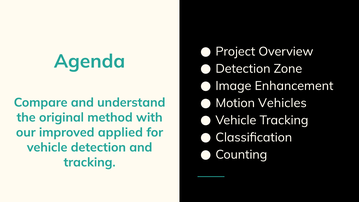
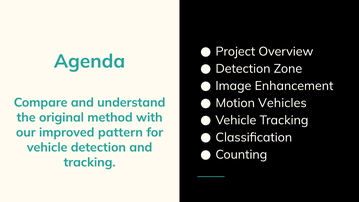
applied: applied -> pattern
